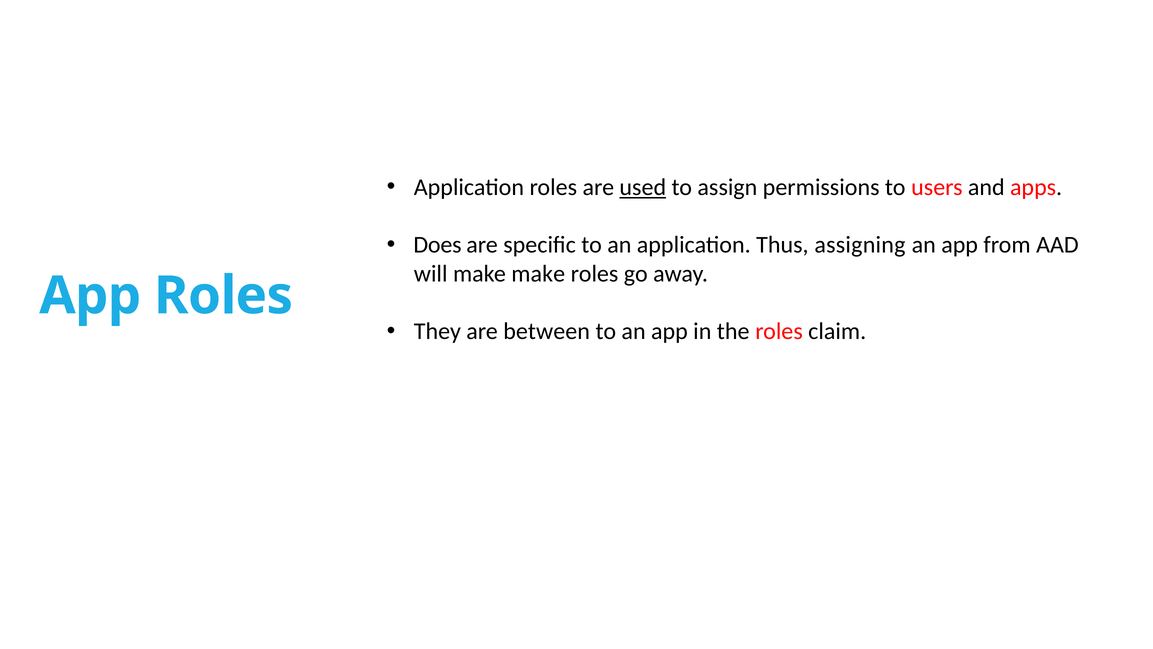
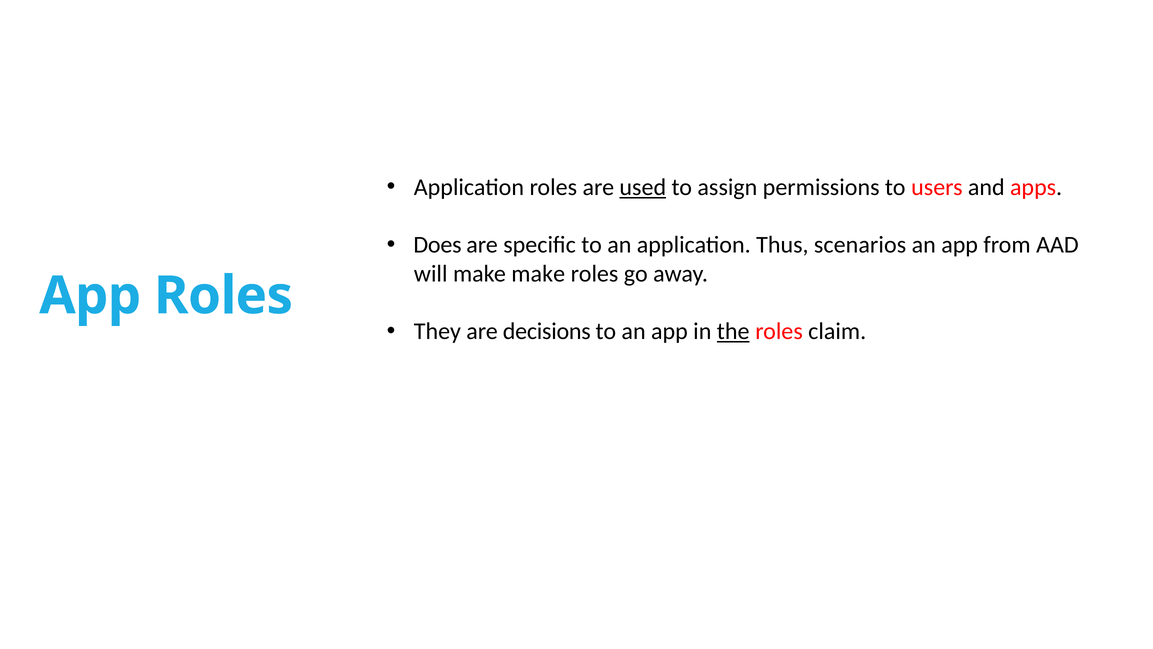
assigning: assigning -> scenarios
between: between -> decisions
the underline: none -> present
